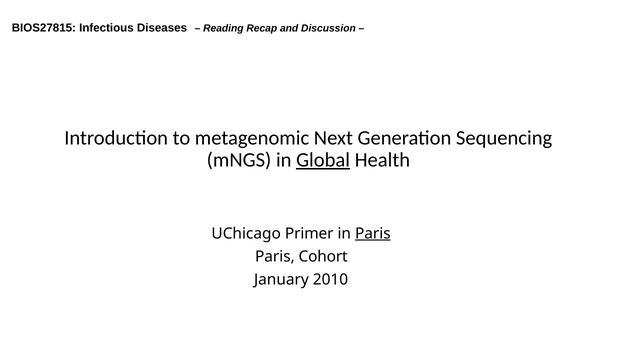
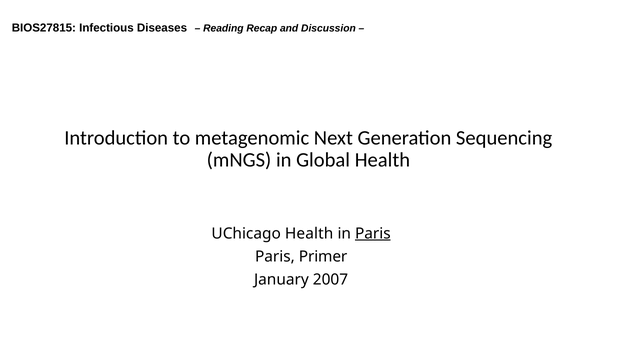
Global underline: present -> none
UChicago Primer: Primer -> Health
Cohort: Cohort -> Primer
2010: 2010 -> 2007
